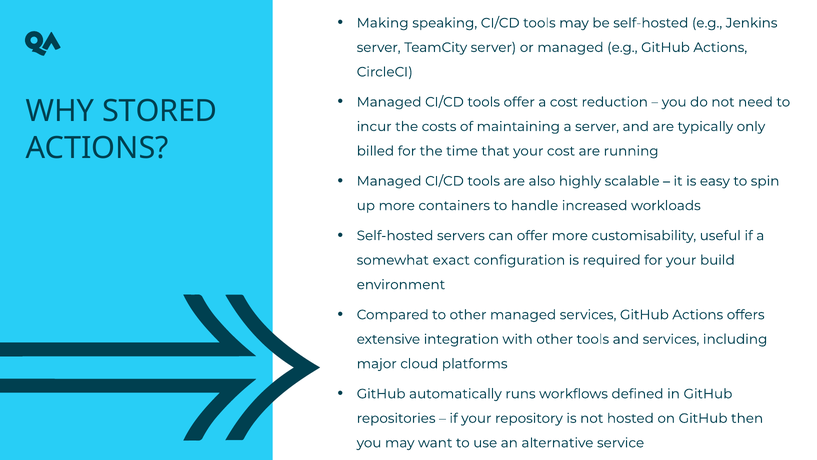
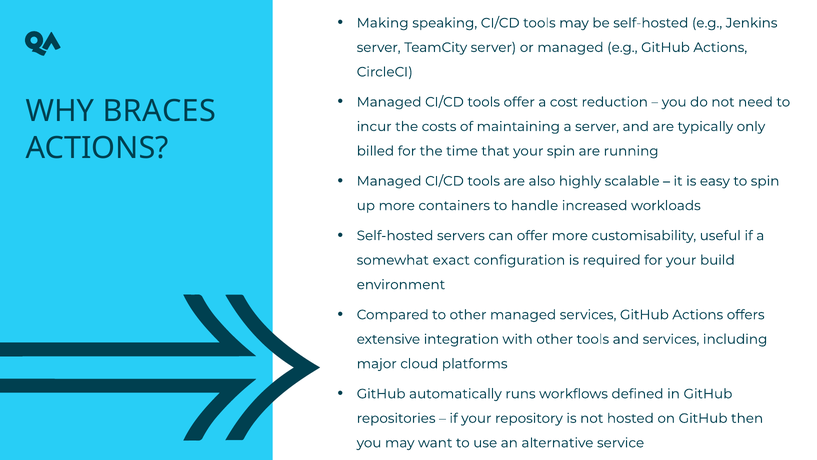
STORED: STORED -> BRACES
your cost: cost -> spin
